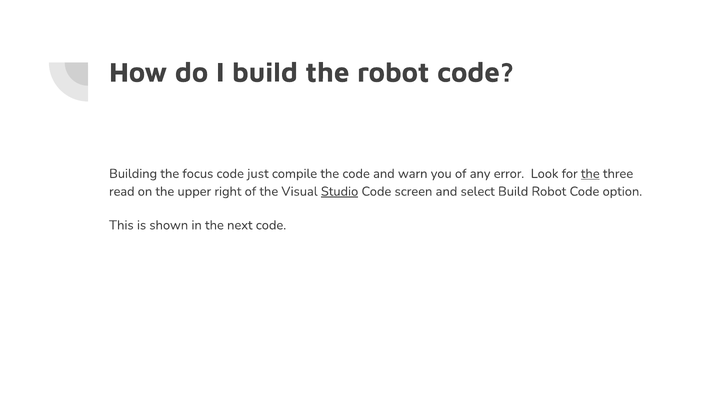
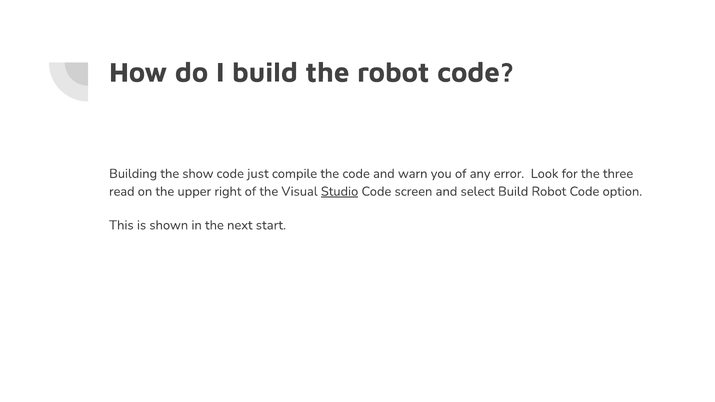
focus: focus -> show
the at (590, 174) underline: present -> none
next code: code -> start
